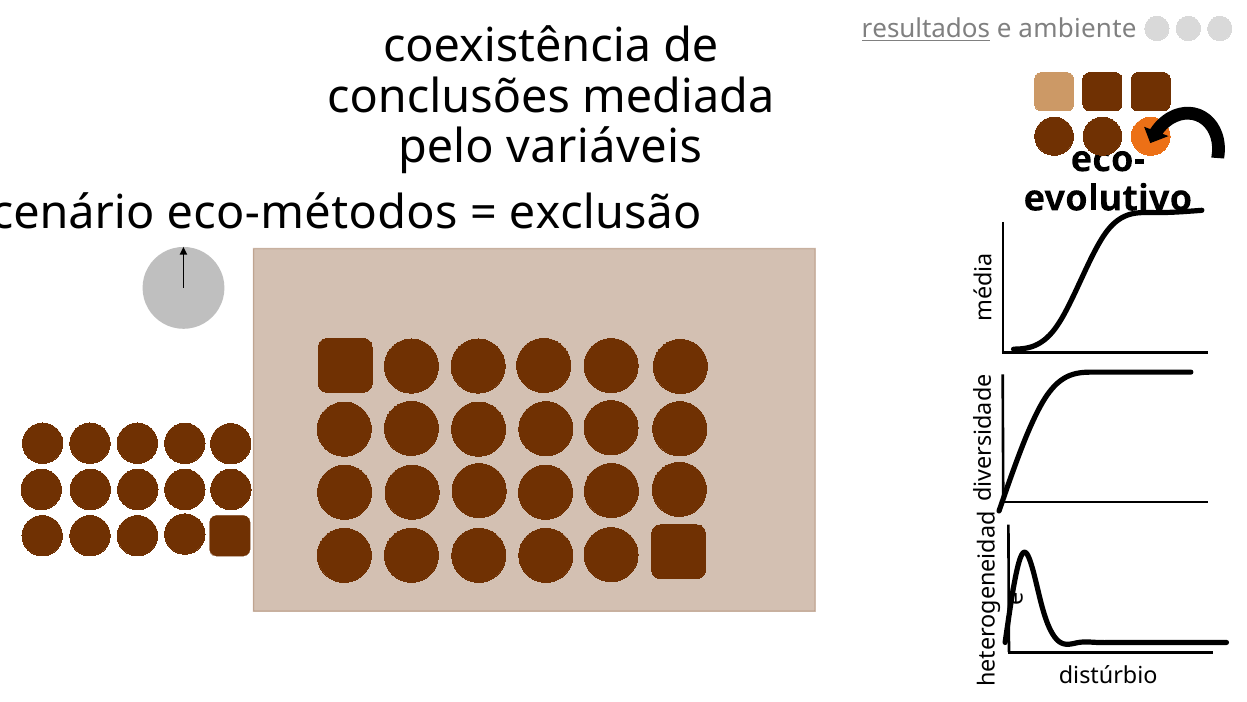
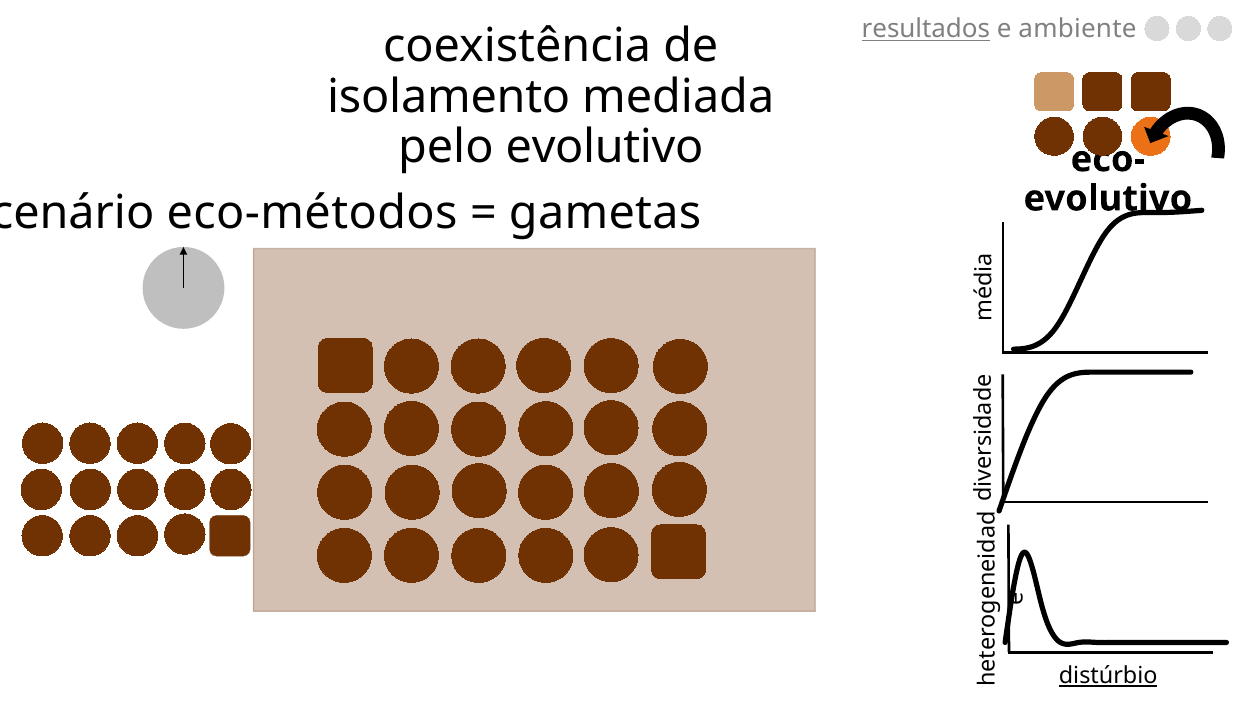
conclusões: conclusões -> isolamento
pelo variáveis: variáveis -> evolutivo
exclusão: exclusão -> gametas
distúrbio underline: none -> present
